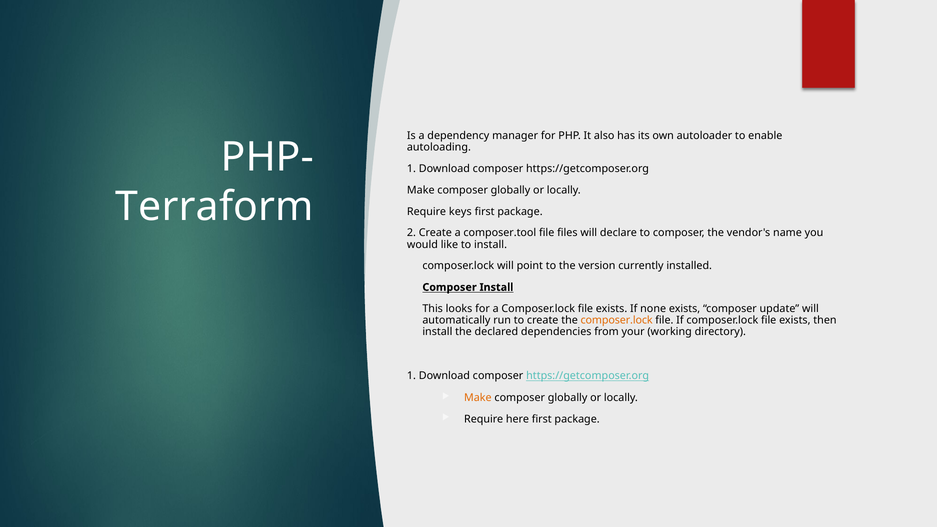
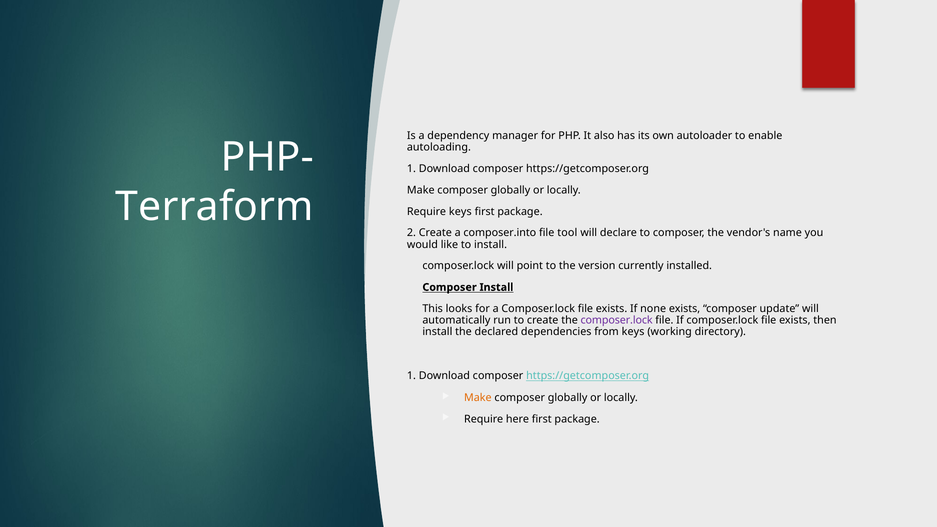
composer.tool: composer.tool -> composer.into
files: files -> tool
composer.lock at (617, 320) colour: orange -> purple
from your: your -> keys
